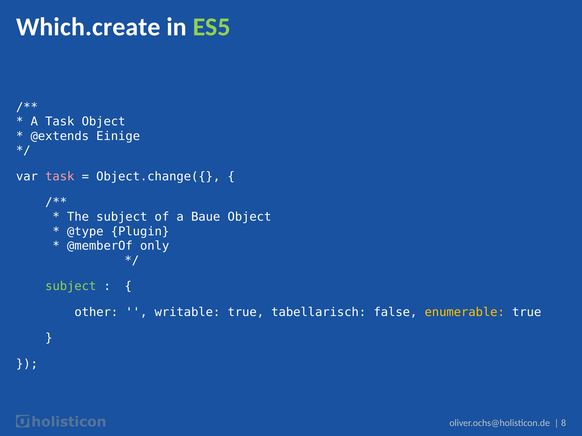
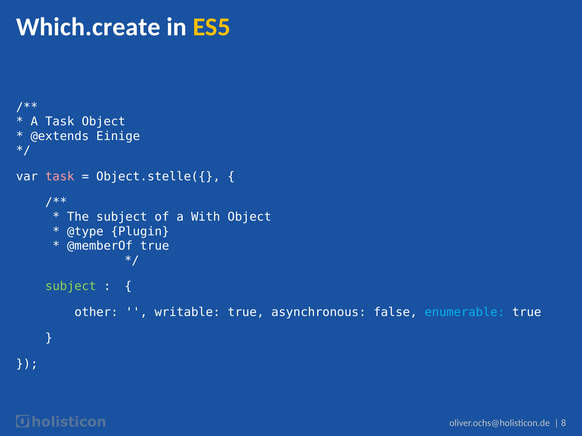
ES5 colour: light green -> yellow
Object.change({: Object.change({ -> Object.stelle({
Baue: Baue -> With
@memberOf only: only -> true
tabellarisch: tabellarisch -> asynchronous
enumerable colour: yellow -> light blue
